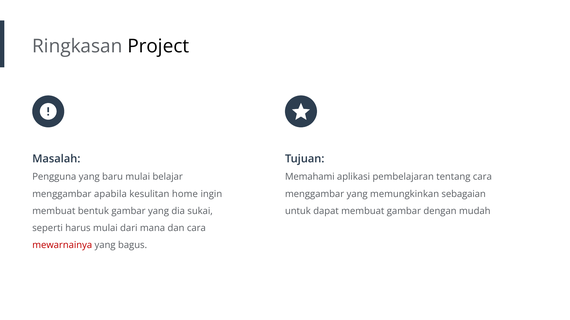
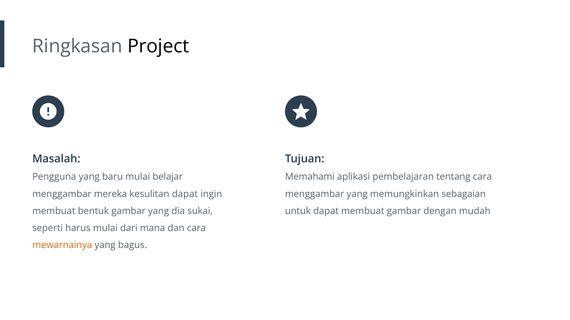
apabila: apabila -> mereka
kesulitan home: home -> dapat
mewarnainya colour: red -> orange
